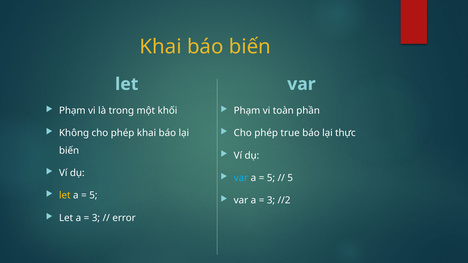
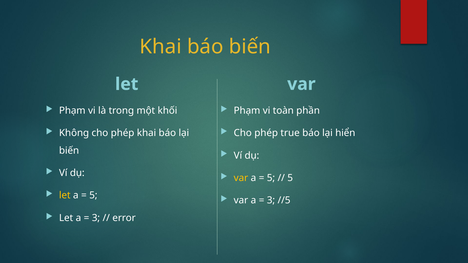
thực: thực -> hiển
var at (241, 178) colour: light blue -> yellow
//2: //2 -> //5
